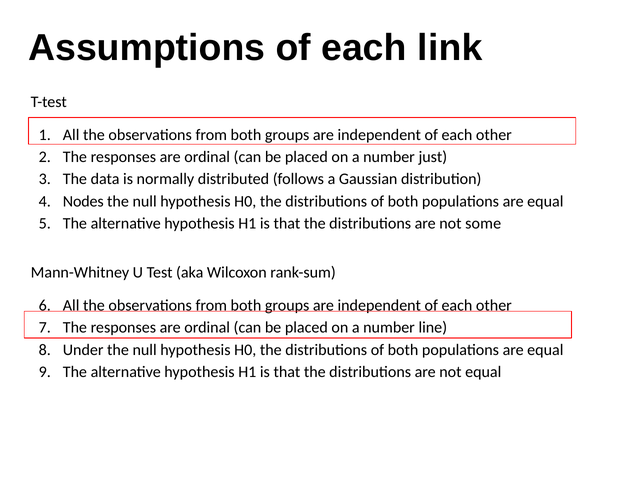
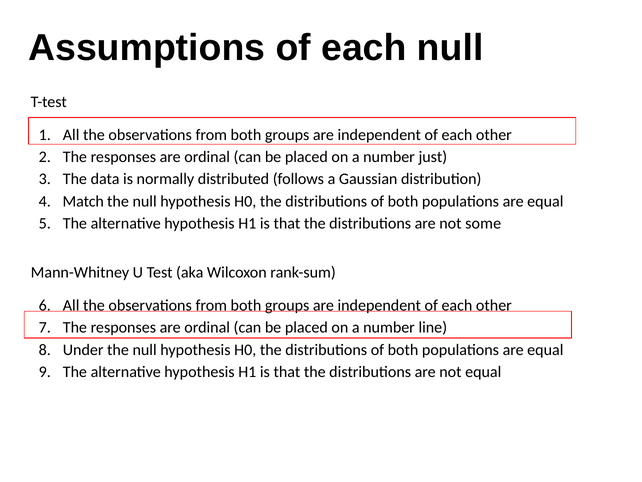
each link: link -> null
Nodes: Nodes -> Match
